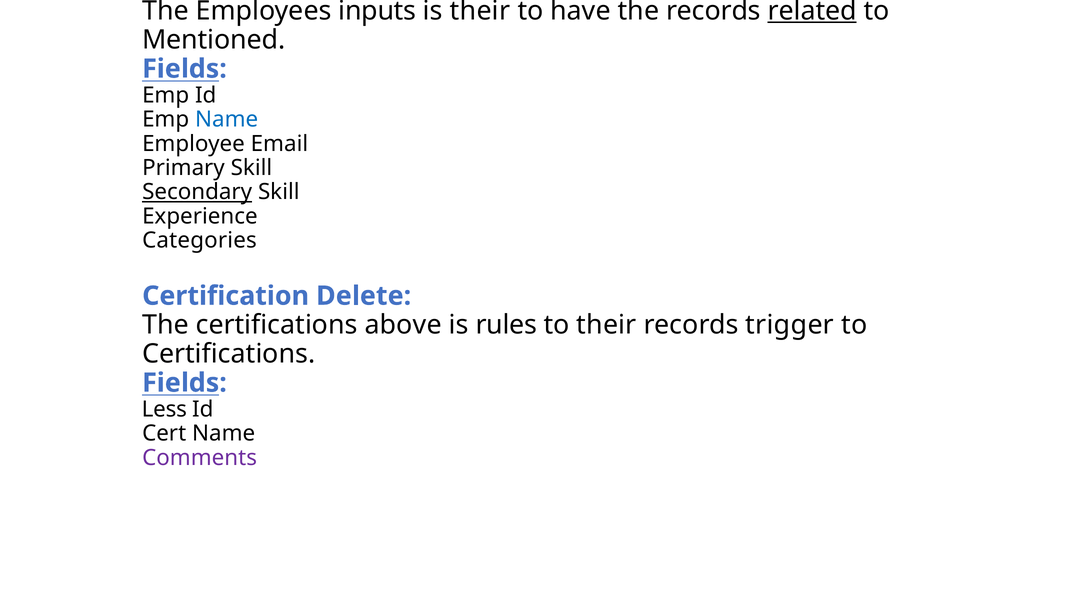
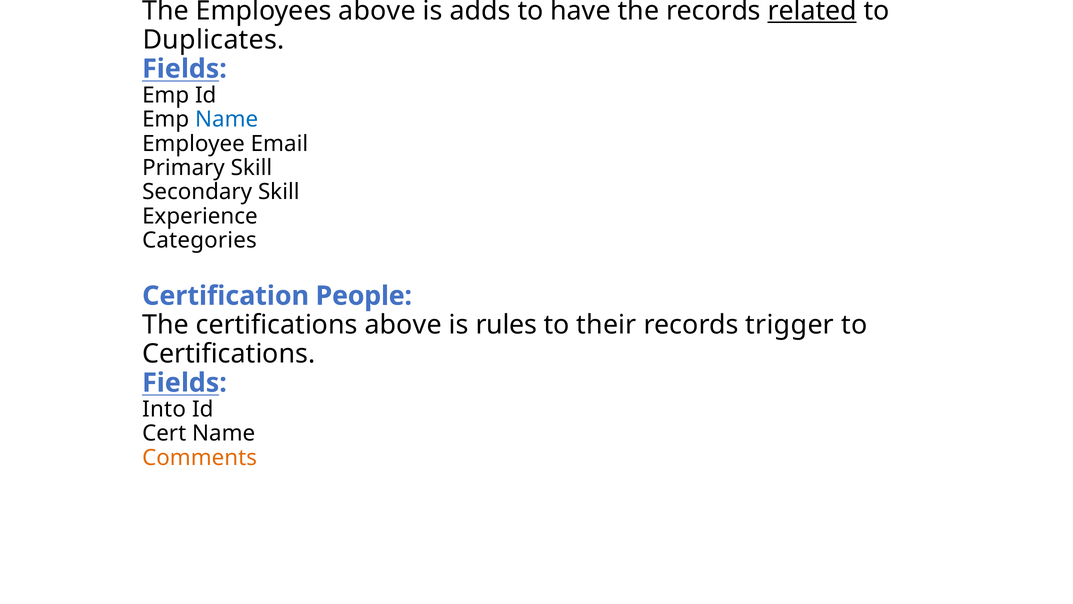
Employees inputs: inputs -> above
is their: their -> adds
Mentioned: Mentioned -> Duplicates
Secondary underline: present -> none
Delete: Delete -> People
Less: Less -> Into
Comments colour: purple -> orange
